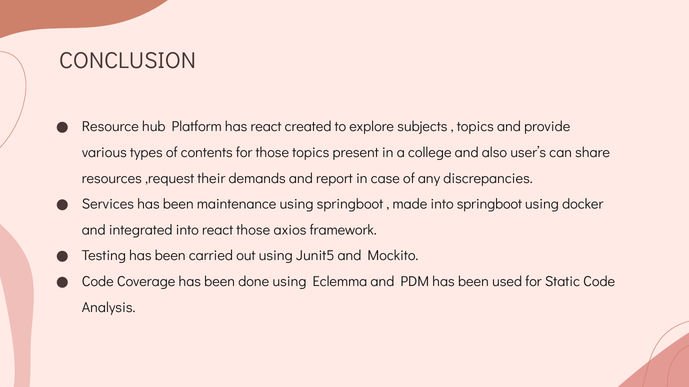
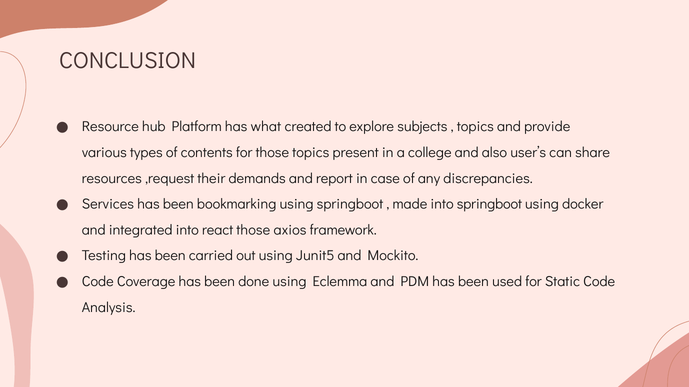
has react: react -> what
maintenance: maintenance -> bookmarking
